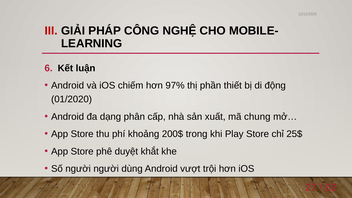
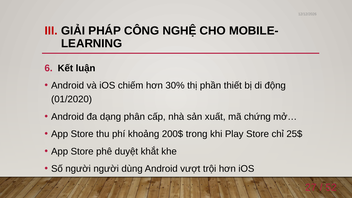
97%: 97% -> 30%
chung: chung -> chứng
